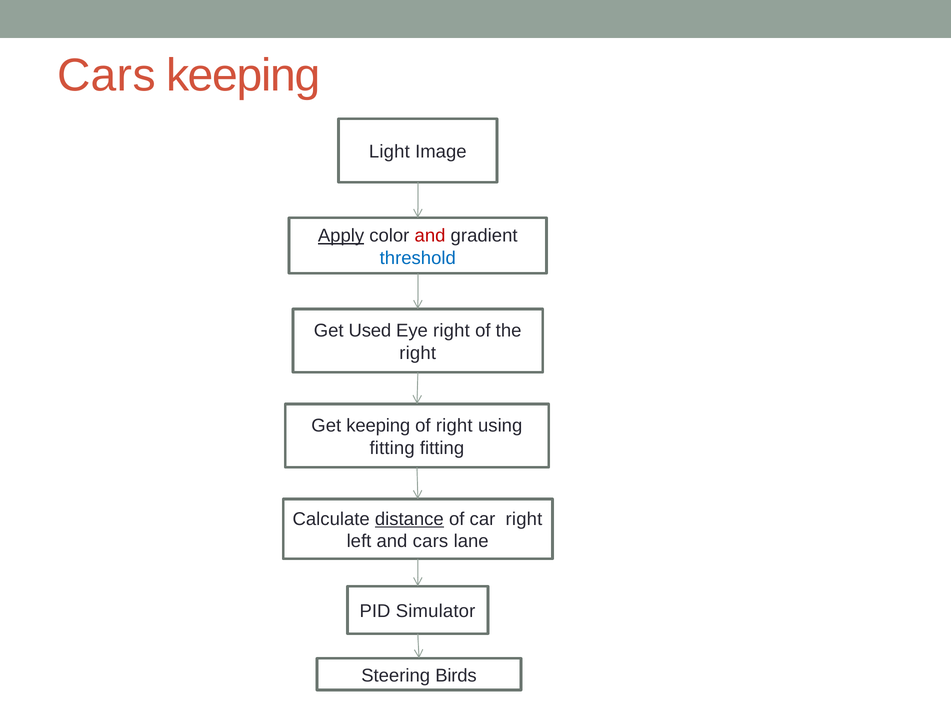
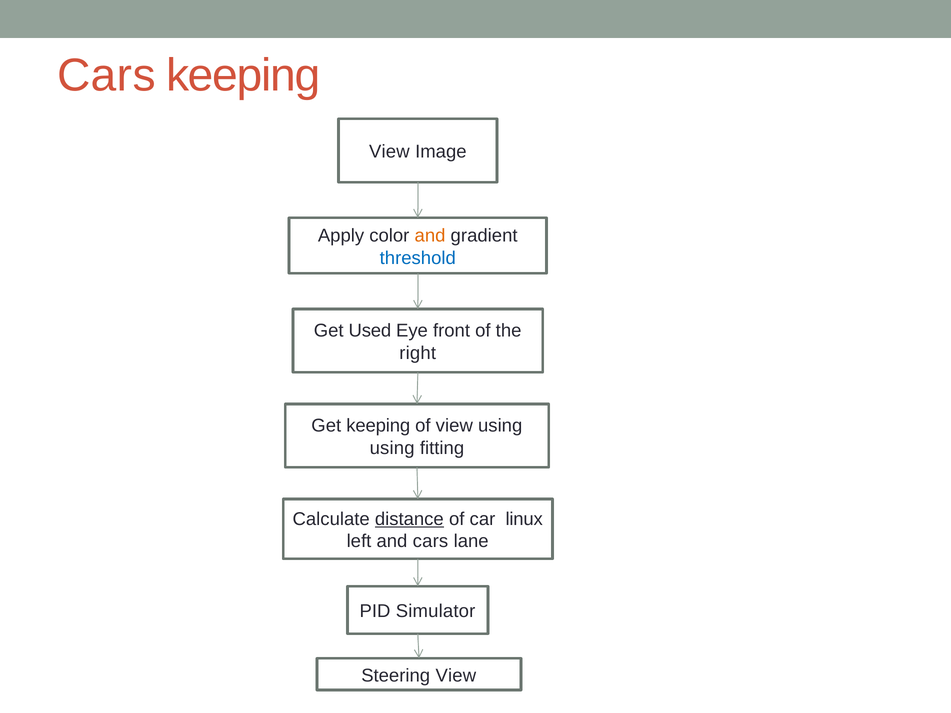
Light at (389, 152): Light -> View
Apply underline: present -> none
and at (430, 236) colour: red -> orange
Eye right: right -> front
of right: right -> view
fitting at (392, 448): fitting -> using
car right: right -> linux
Steering Birds: Birds -> View
